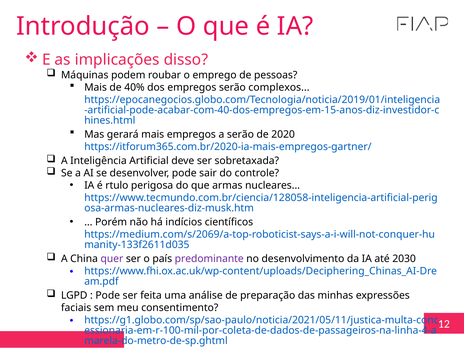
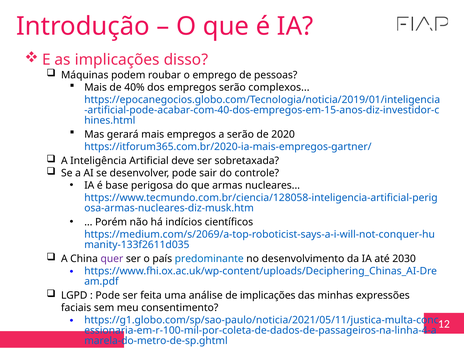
rtulo: rtulo -> base
predominante colour: purple -> blue
de preparação: preparação -> implicações
